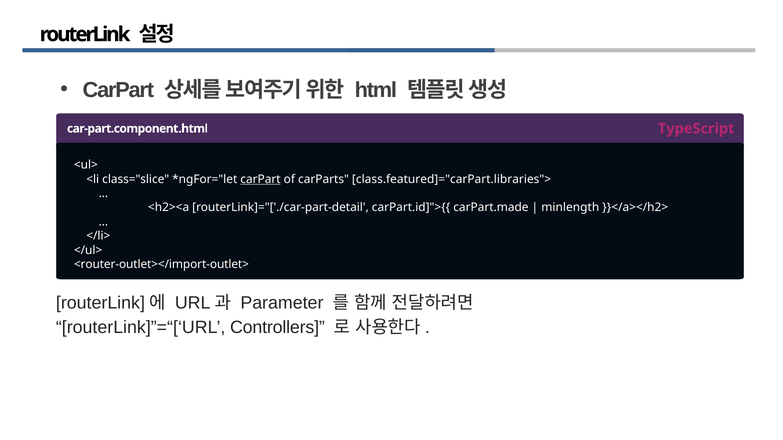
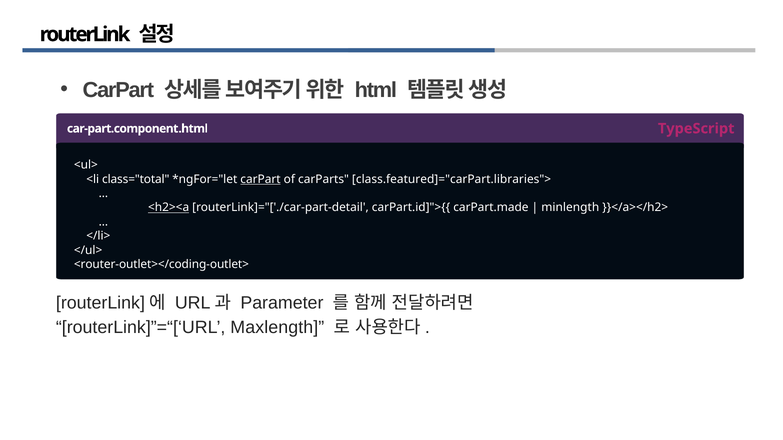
class="slice: class="slice -> class="total
<h2><a underline: none -> present
<router-outlet></import-outlet>: <router-outlet></import-outlet> -> <router-outlet></coding-outlet>
Controllers: Controllers -> Maxlength
